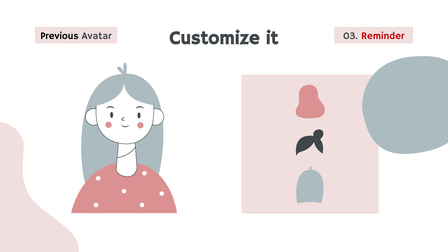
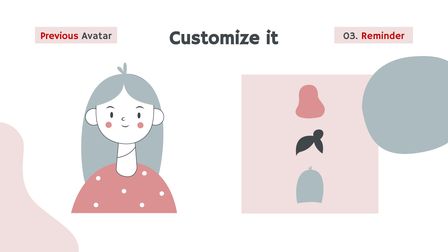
Previous colour: black -> red
